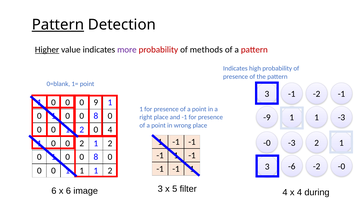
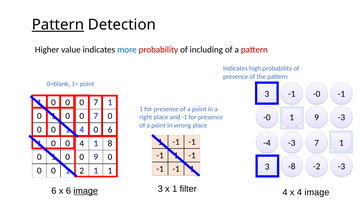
Higher underline: present -> none
more colour: purple -> blue
methods: methods -> including
3 -1 -2: -2 -> -0
9 at (96, 103): 9 -> 7
8 at (96, 116): 8 -> 7
-9 at (267, 118): -9 -> -0
1 at (317, 118): 1 -> 9
2 at (82, 130): 2 -> 4
0 4: 4 -> 6
-0 at (267, 143): -0 -> -4
-3 2: 2 -> 7
2 at (82, 144): 2 -> 4
2 at (110, 144): 2 -> 8
8 at (96, 157): 8 -> 9
-6: -6 -> -8
-2 -0: -0 -> -3
1 at (82, 171): 1 -> 2
2 at (110, 171): 2 -> 1
x 5: 5 -> 1
image at (86, 191) underline: none -> present
4 during: during -> image
